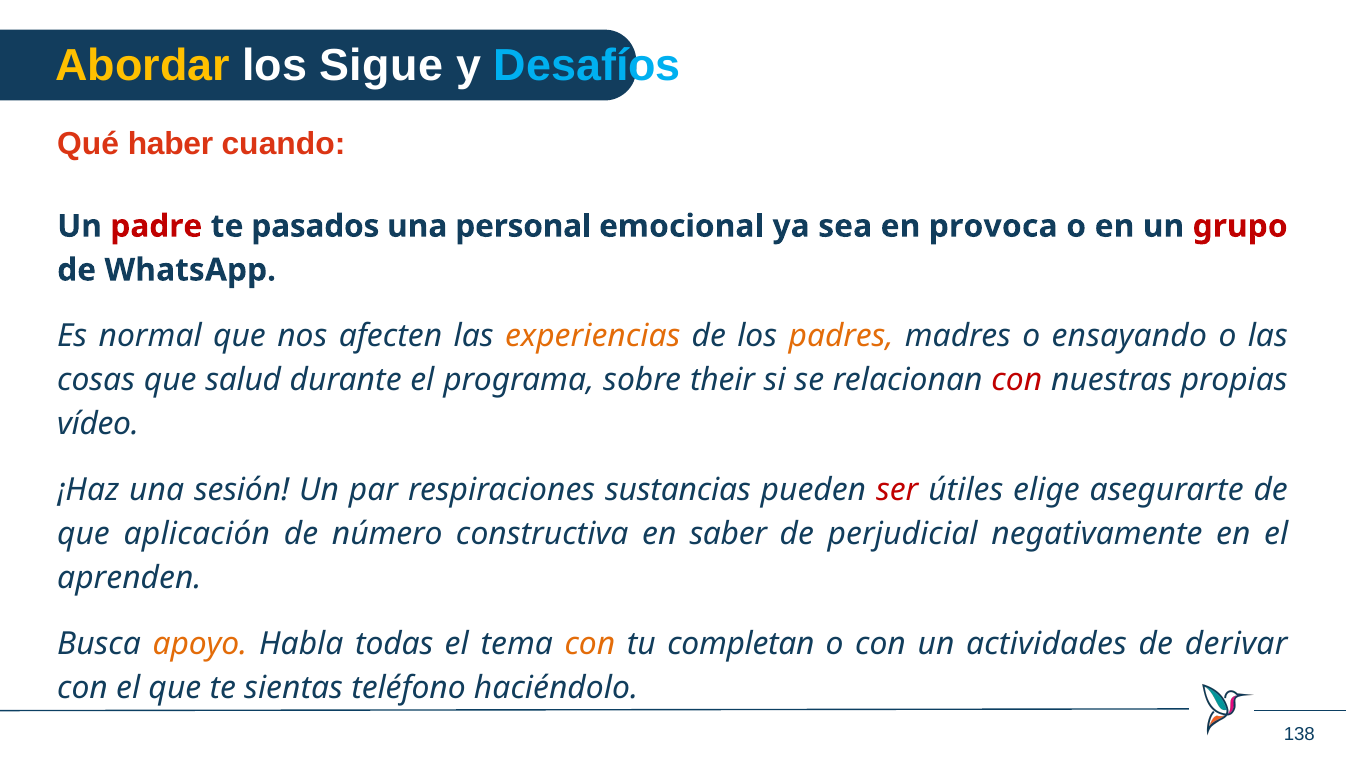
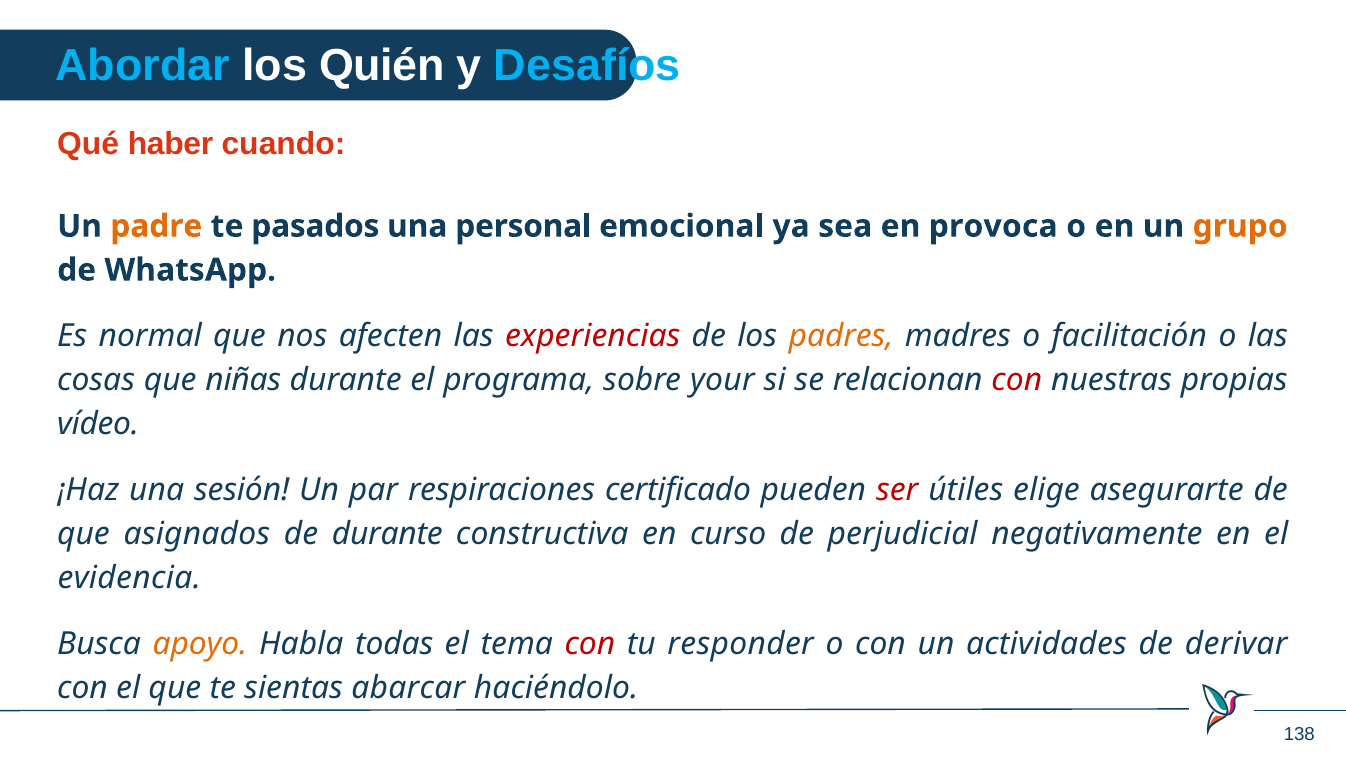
Abordar colour: yellow -> light blue
Sigue: Sigue -> Quién
padre colour: red -> orange
grupo colour: red -> orange
experiencias colour: orange -> red
ensayando: ensayando -> facilitación
salud: salud -> niñas
their: their -> your
sustancias: sustancias -> certificado
aplicación: aplicación -> asignados
de número: número -> durante
saber: saber -> curso
aprenden: aprenden -> evidencia
con at (590, 644) colour: orange -> red
completan: completan -> responder
teléfono: teléfono -> abarcar
